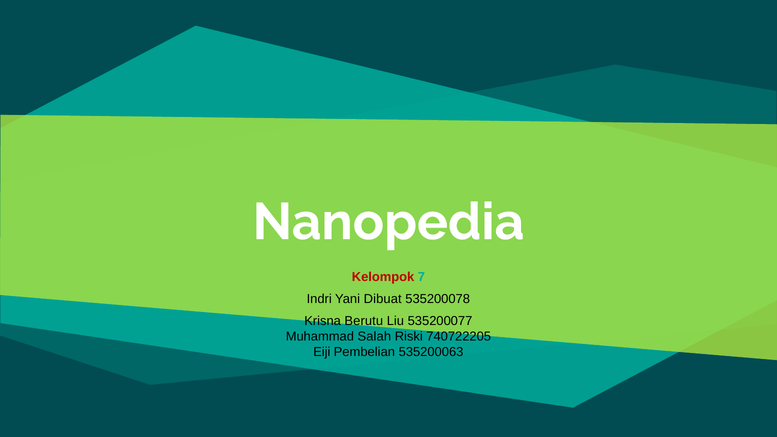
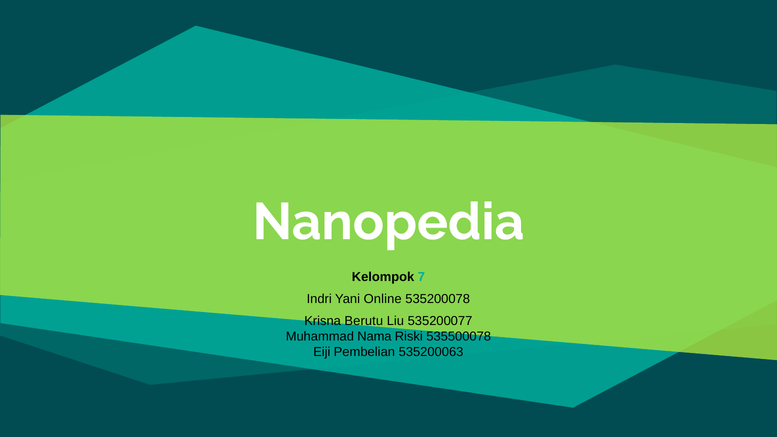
Kelompok colour: red -> black
Dibuat: Dibuat -> Online
Salah: Salah -> Nama
740722205: 740722205 -> 535500078
